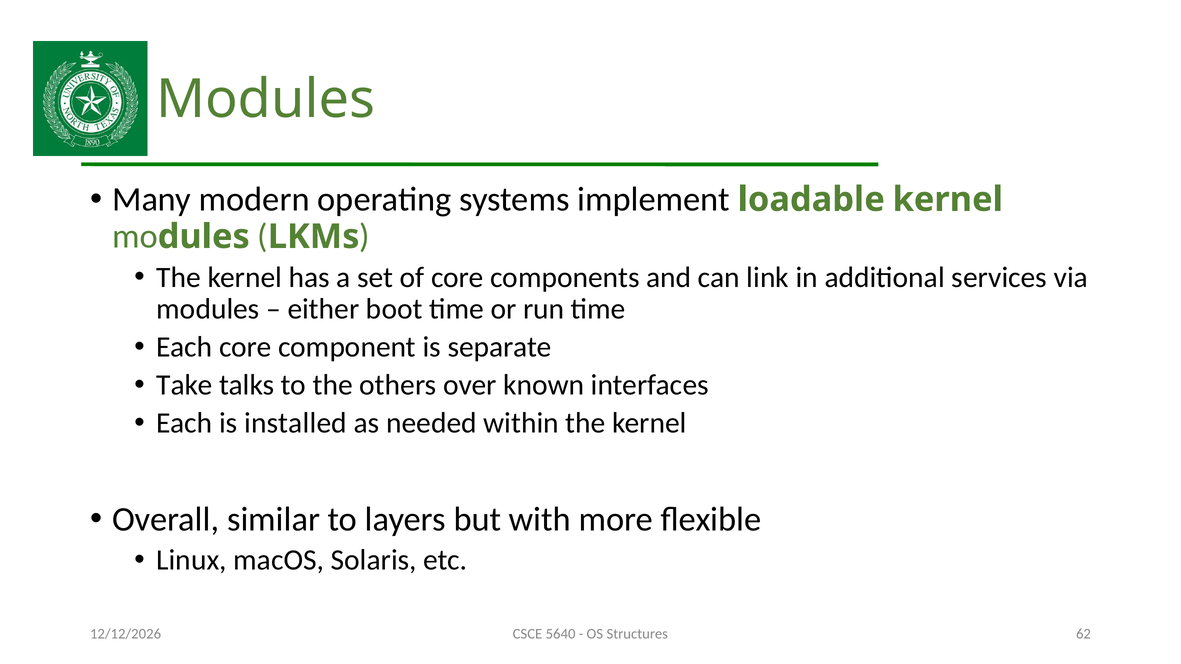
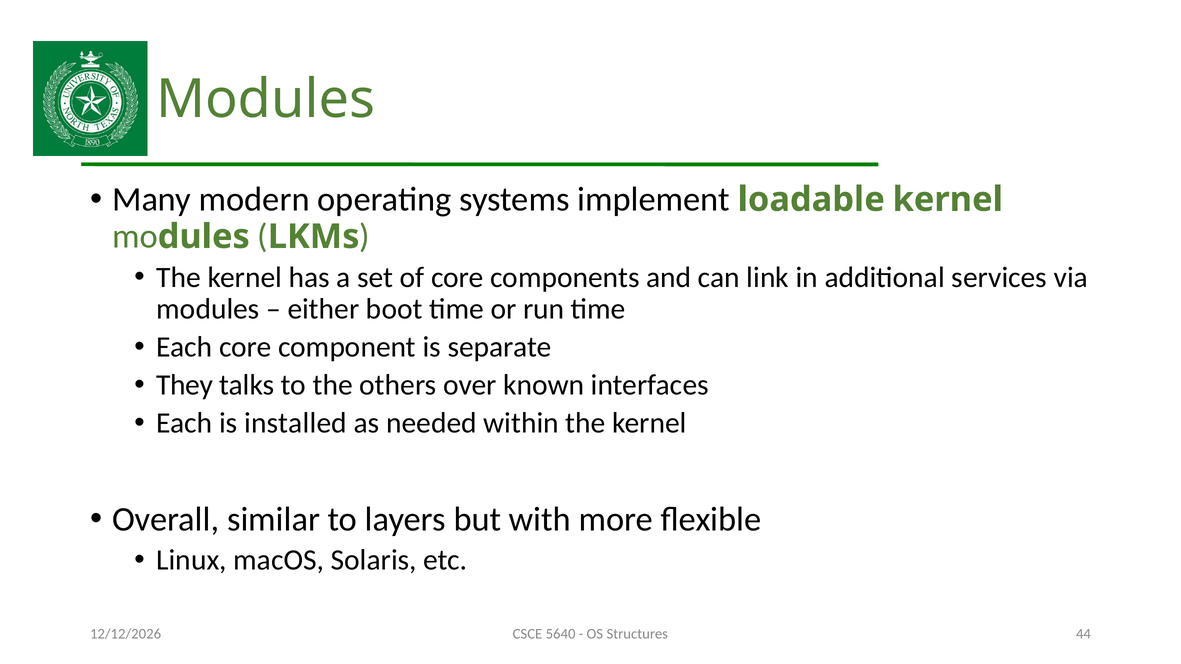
Take: Take -> They
62: 62 -> 44
